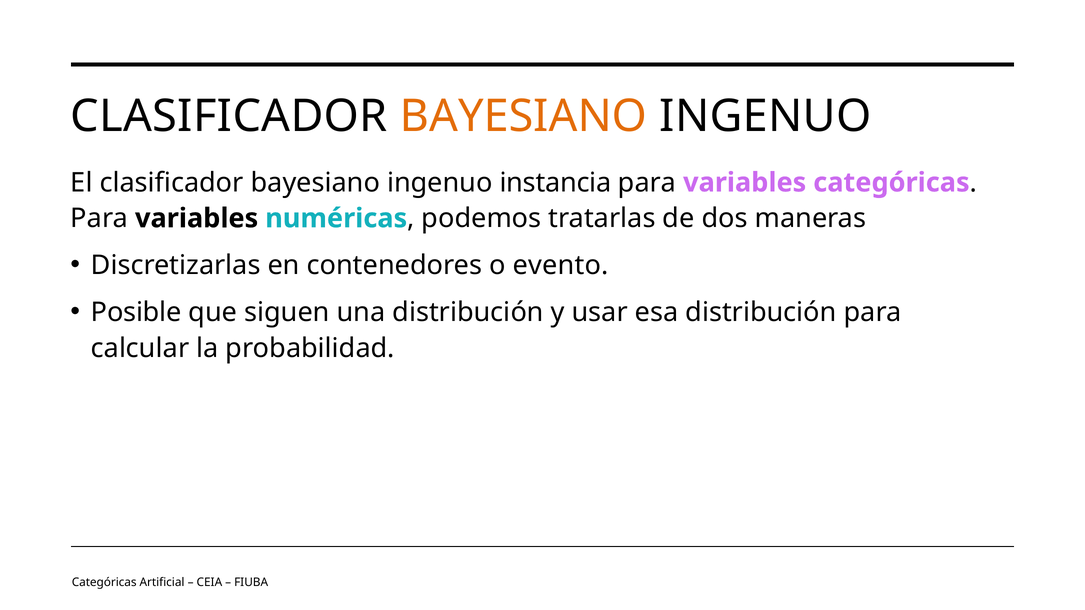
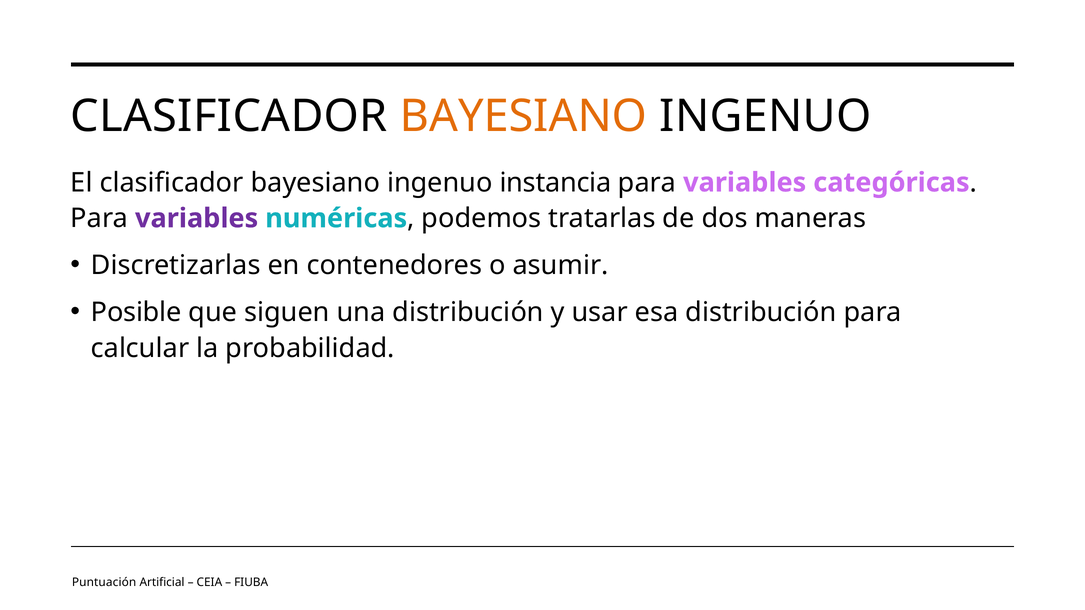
variables at (197, 218) colour: black -> purple
evento: evento -> asumir
Categóricas at (104, 583): Categóricas -> Puntuación
